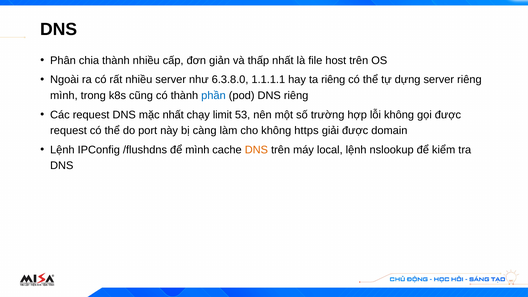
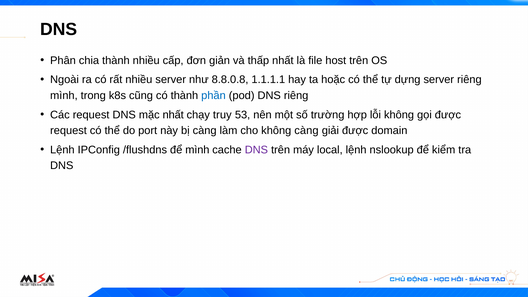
6.3.8.0: 6.3.8.0 -> 8.8.0.8
ta riêng: riêng -> hoặc
limit: limit -> truy
không https: https -> càng
DNS at (256, 150) colour: orange -> purple
